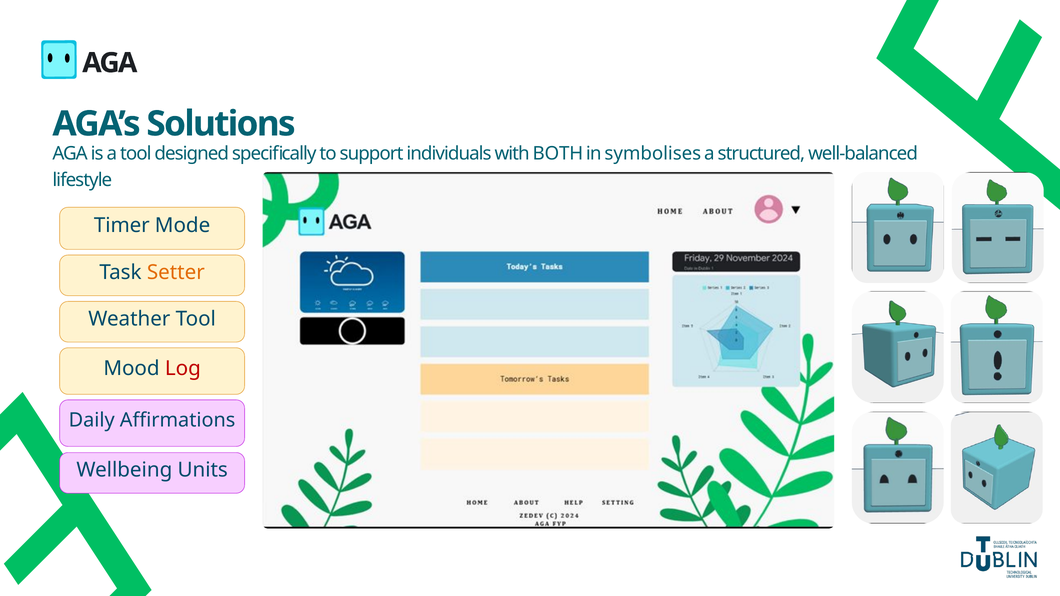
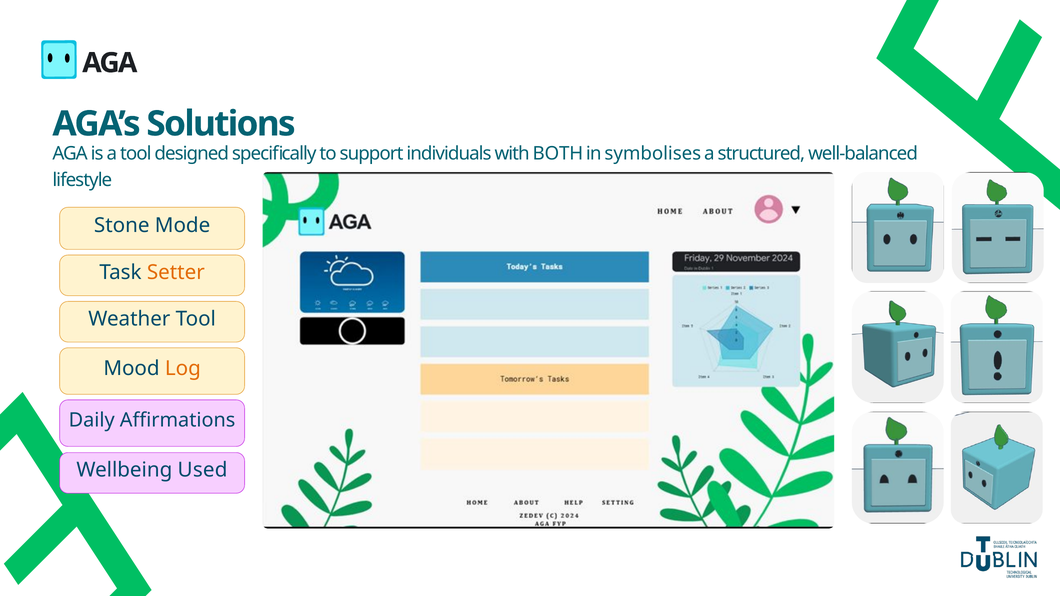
Timer: Timer -> Stone
Log colour: red -> orange
Units: Units -> Used
